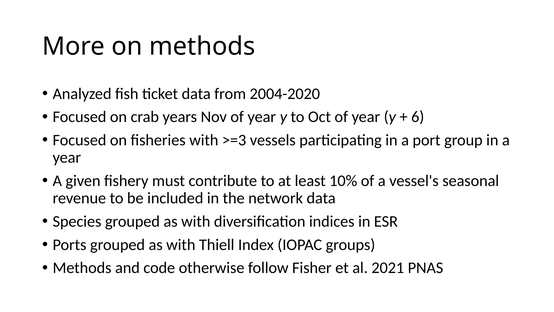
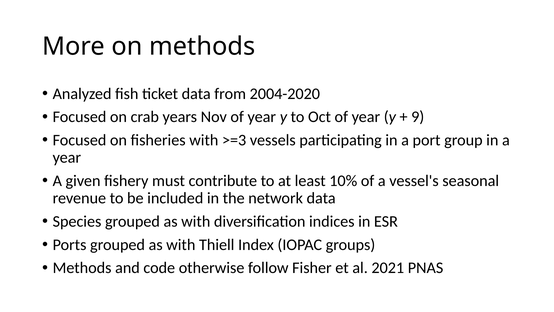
6: 6 -> 9
